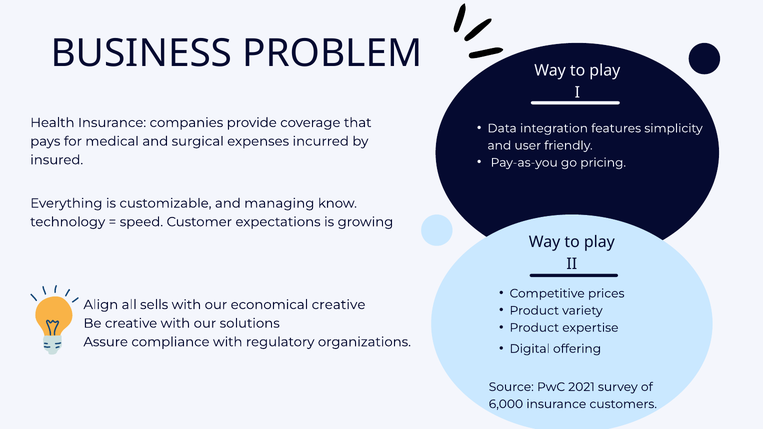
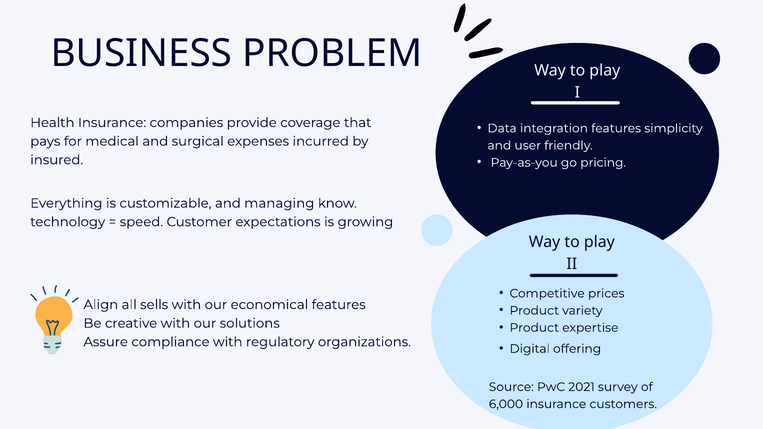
economical creative: creative -> features
